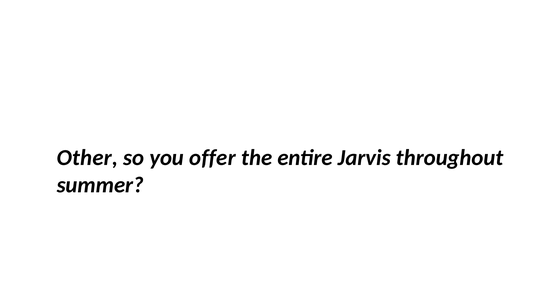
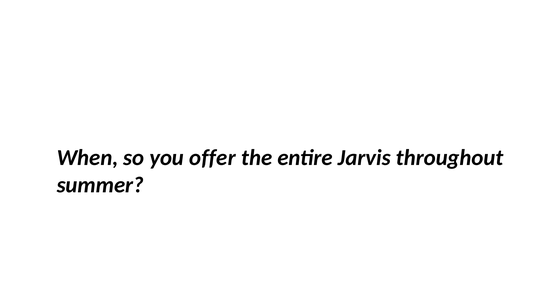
Other: Other -> When
